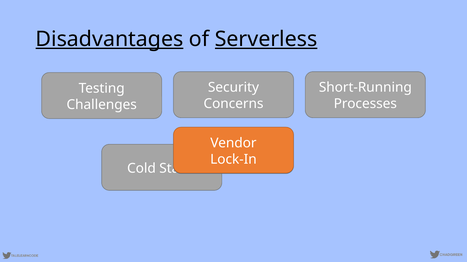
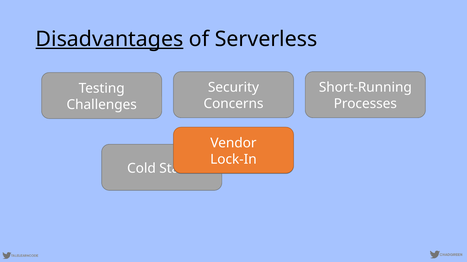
Serverless underline: present -> none
